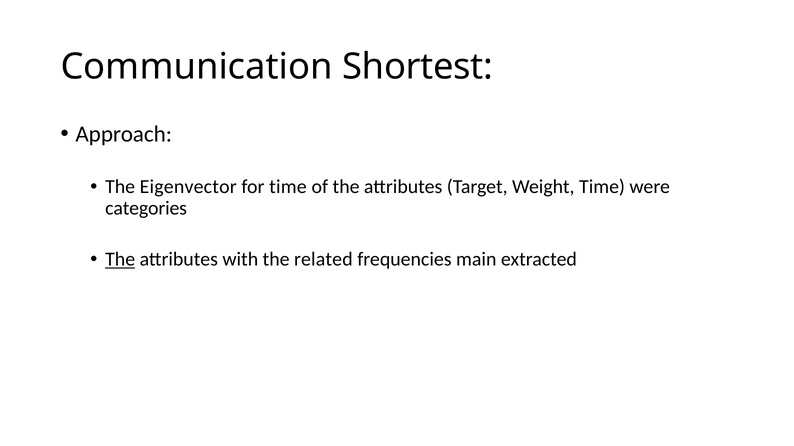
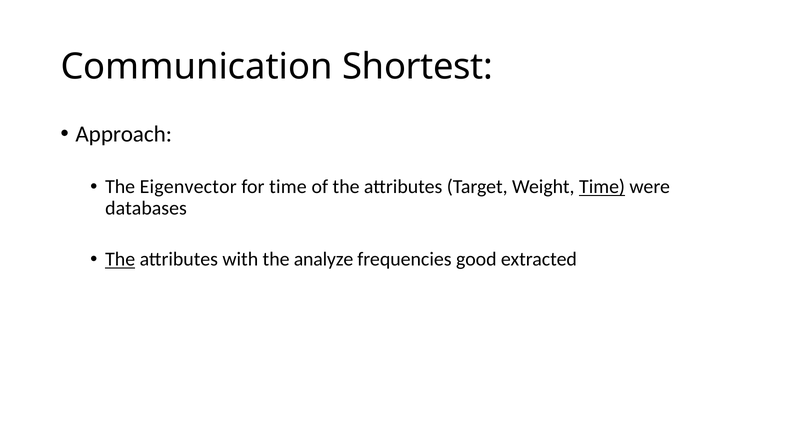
Time at (602, 187) underline: none -> present
categories: categories -> databases
related: related -> analyze
main: main -> good
